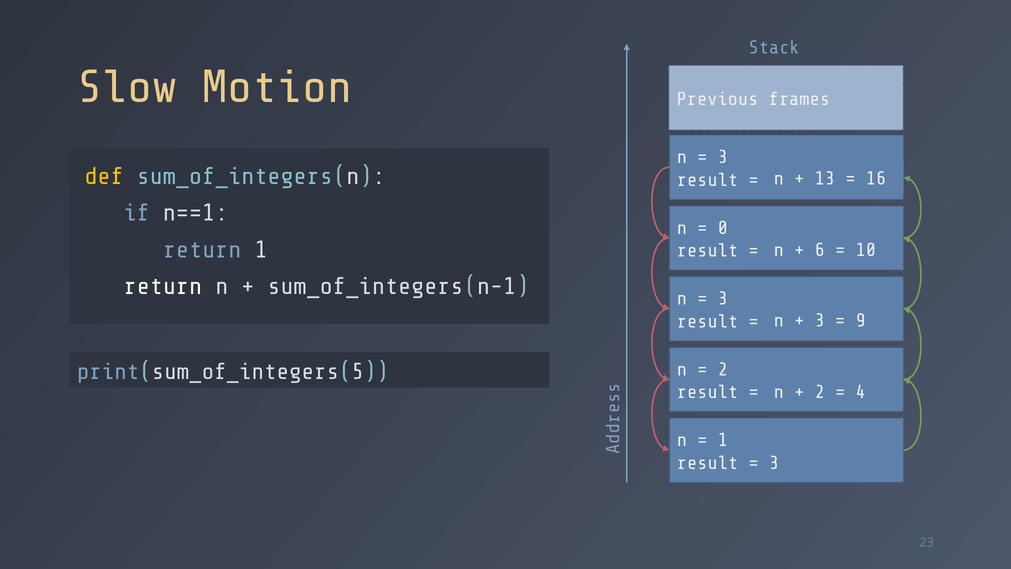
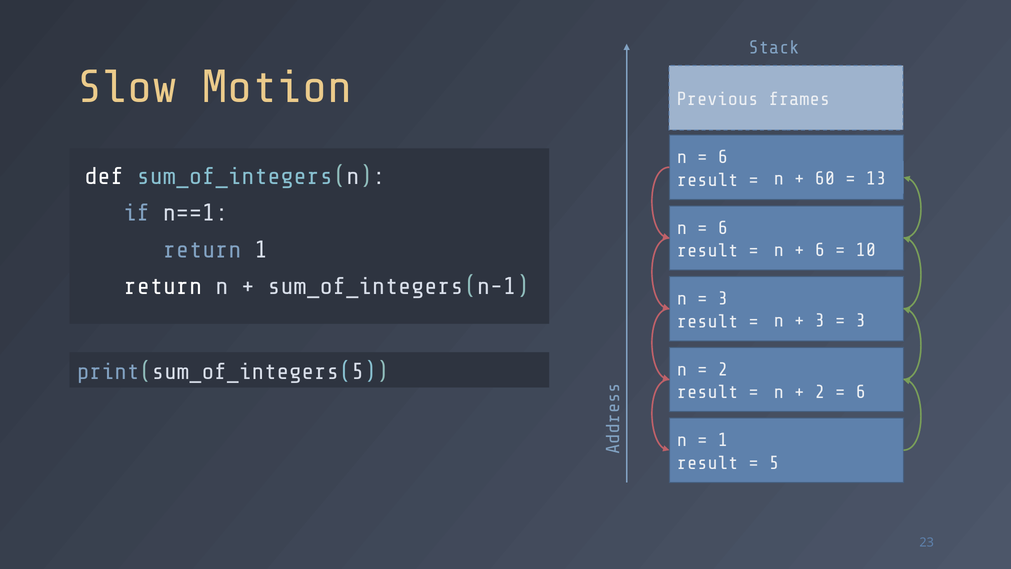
3 at (723, 157): 3 -> 6
def colour: yellow -> white
13: 13 -> 60
16: 16 -> 13
0 at (723, 228): 0 -> 6
9 at (861, 320): 9 -> 3
4 at (861, 392): 4 -> 6
3 at (774, 463): 3 -> 5
